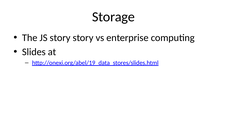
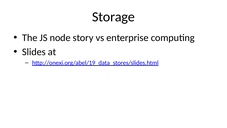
JS story: story -> node
